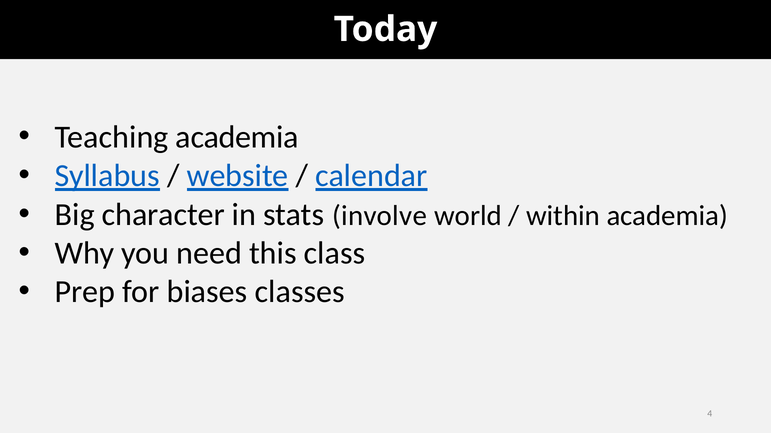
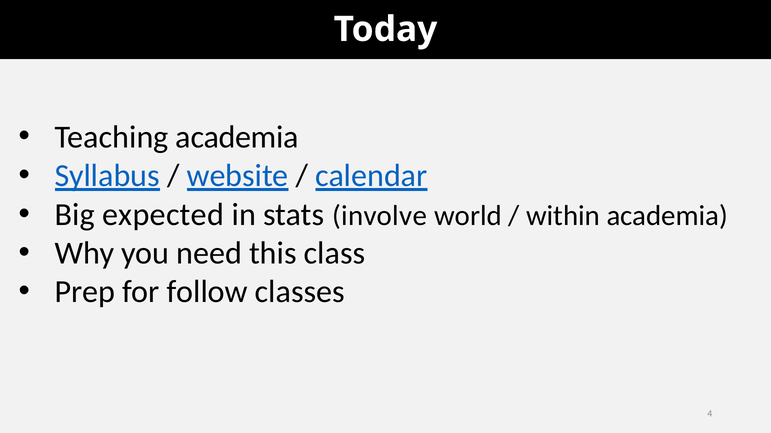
character: character -> expected
biases: biases -> follow
